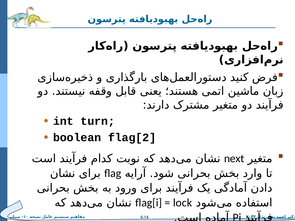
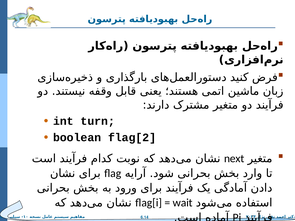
lock: lock -> wait
